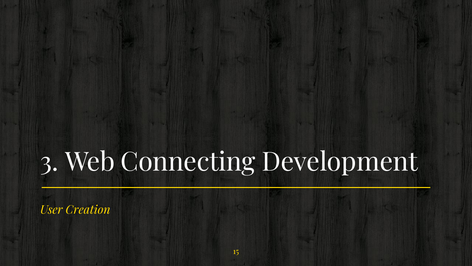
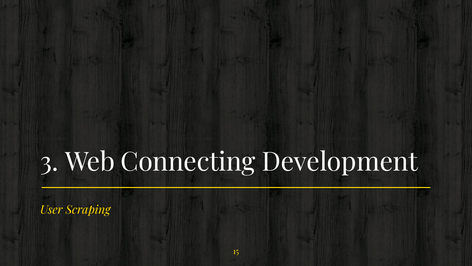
Creation: Creation -> Scraping
